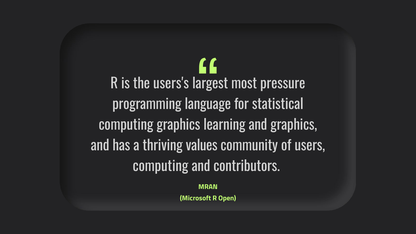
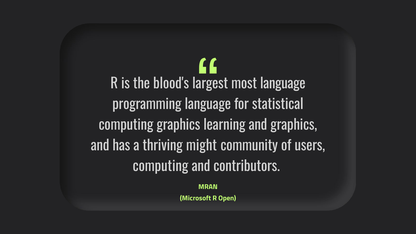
users's: users's -> blood's
most pressure: pressure -> language
values: values -> might
